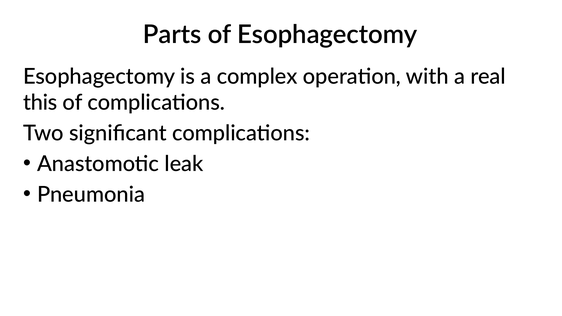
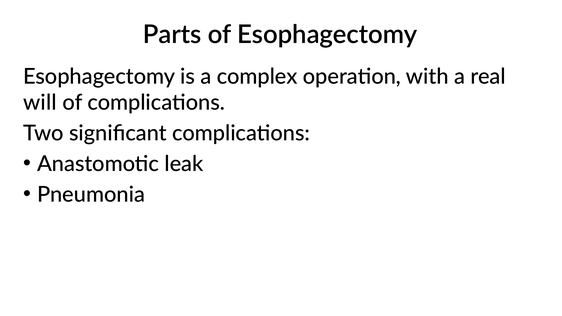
this: this -> will
